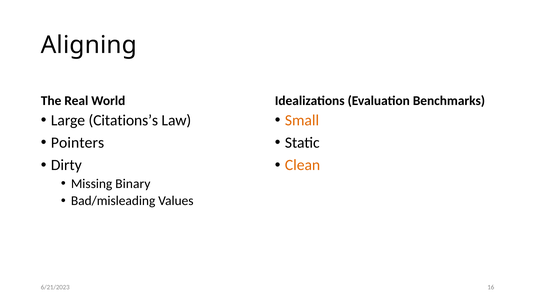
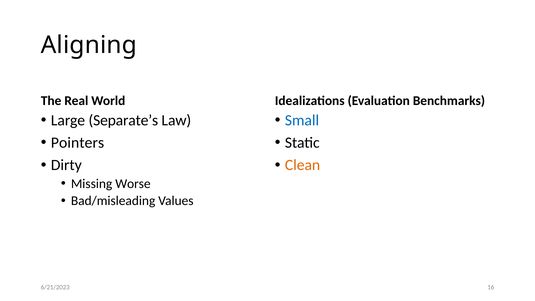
Citations’s: Citations’s -> Separate’s
Small colour: orange -> blue
Binary: Binary -> Worse
